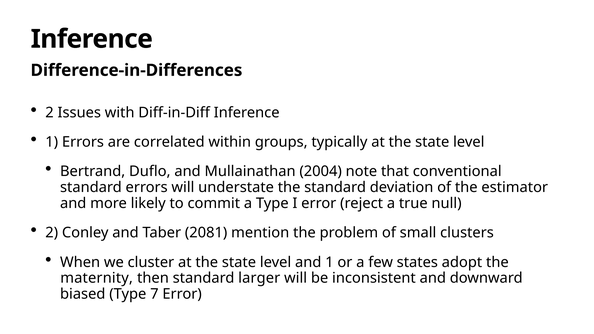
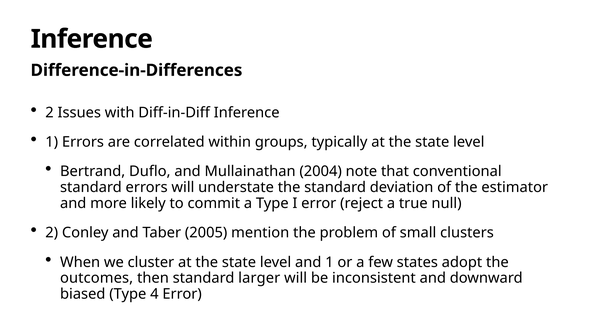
2081: 2081 -> 2005
maternity: maternity -> outcomes
7: 7 -> 4
